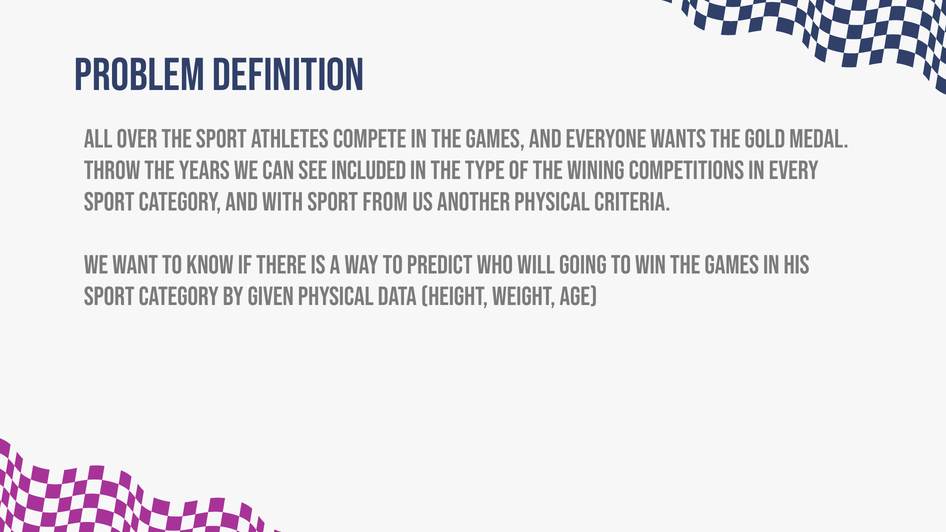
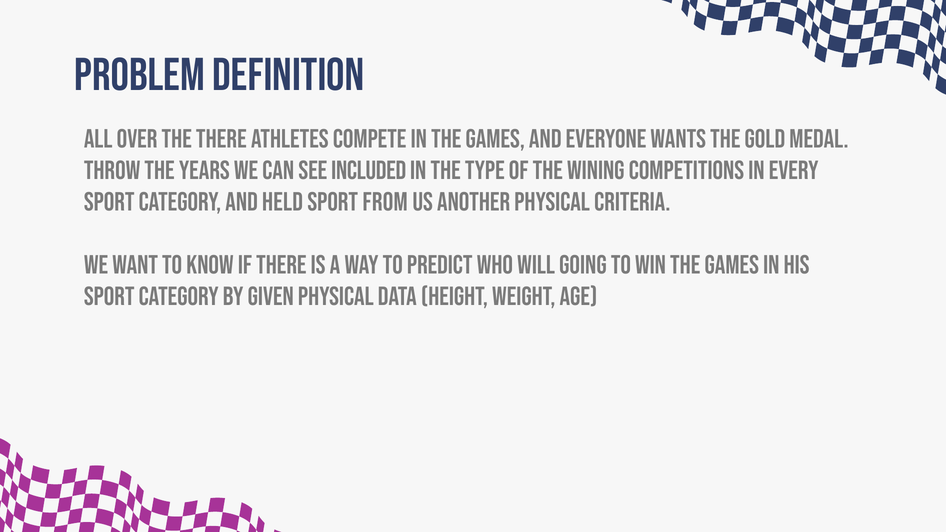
the sport: sport -> there
with: with -> held
